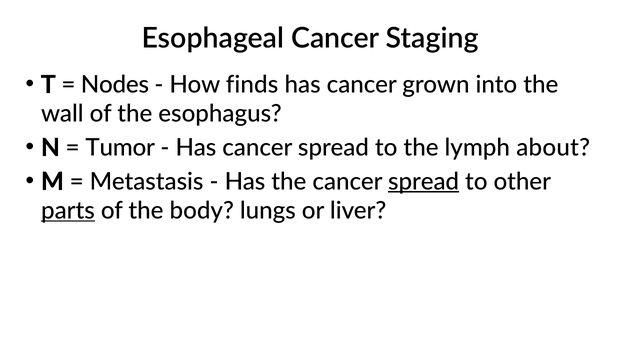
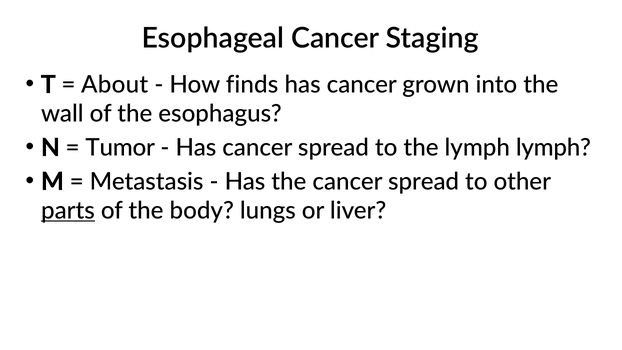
Nodes: Nodes -> About
lymph about: about -> lymph
spread at (424, 181) underline: present -> none
